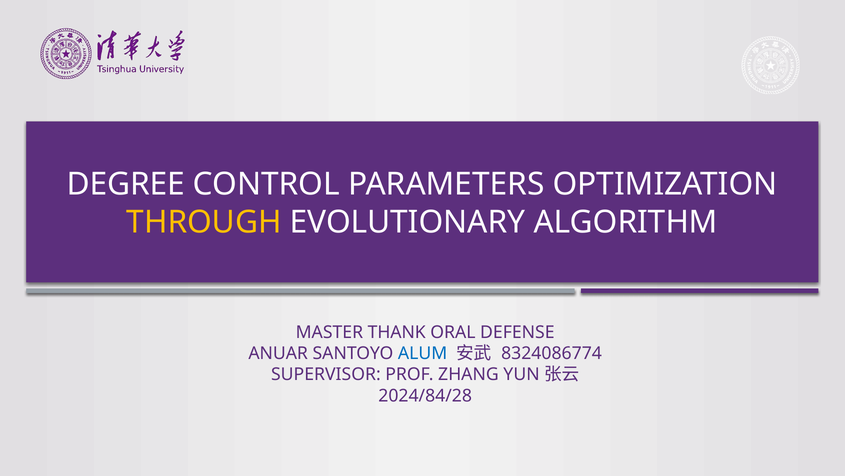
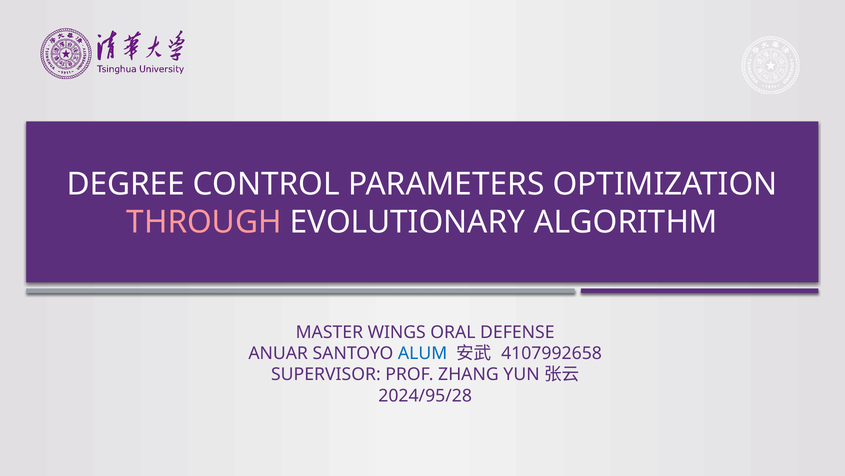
THROUGH colour: yellow -> pink
THANK: THANK -> WINGS
8324086774: 8324086774 -> 4107992658
2024/84/28: 2024/84/28 -> 2024/95/28
